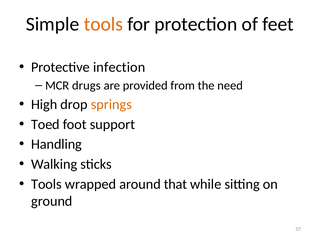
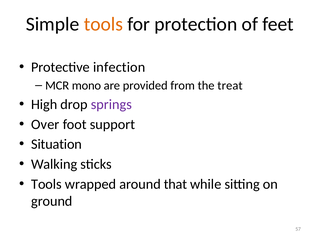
drugs: drugs -> mono
need: need -> treat
springs colour: orange -> purple
Toed: Toed -> Over
Handling: Handling -> Situation
